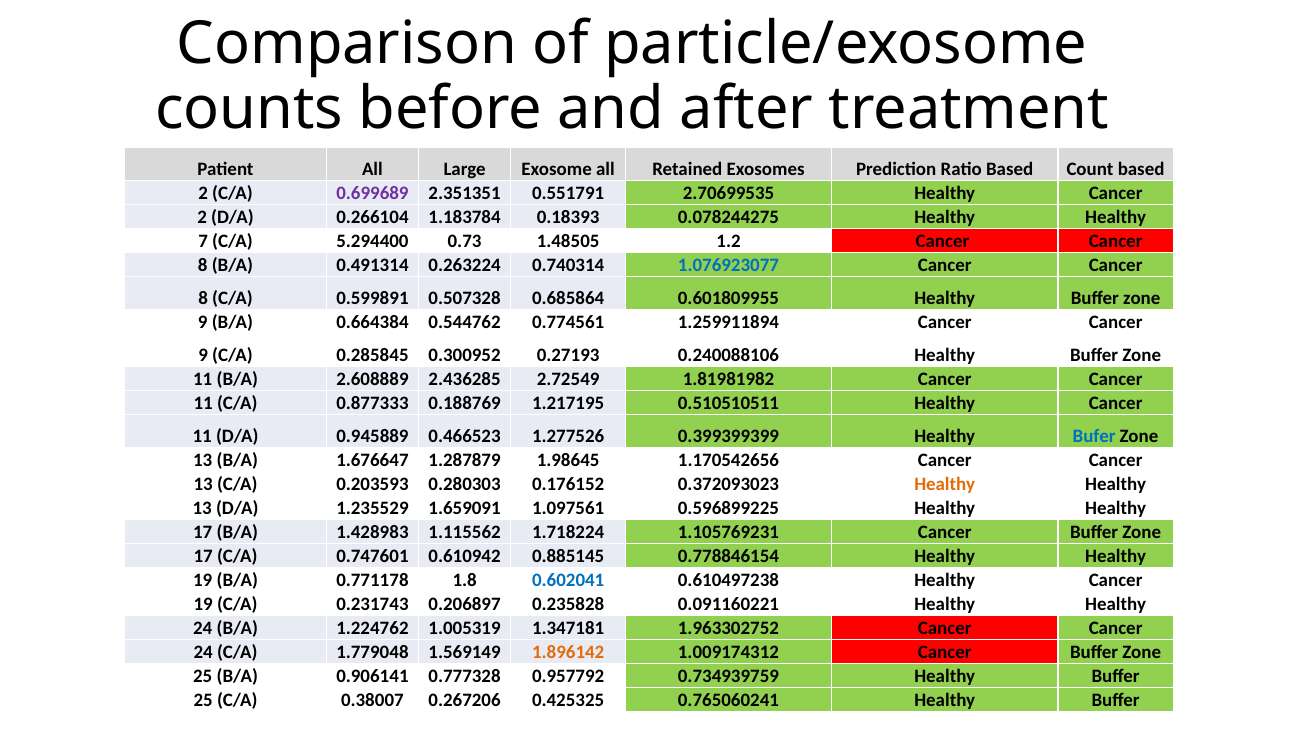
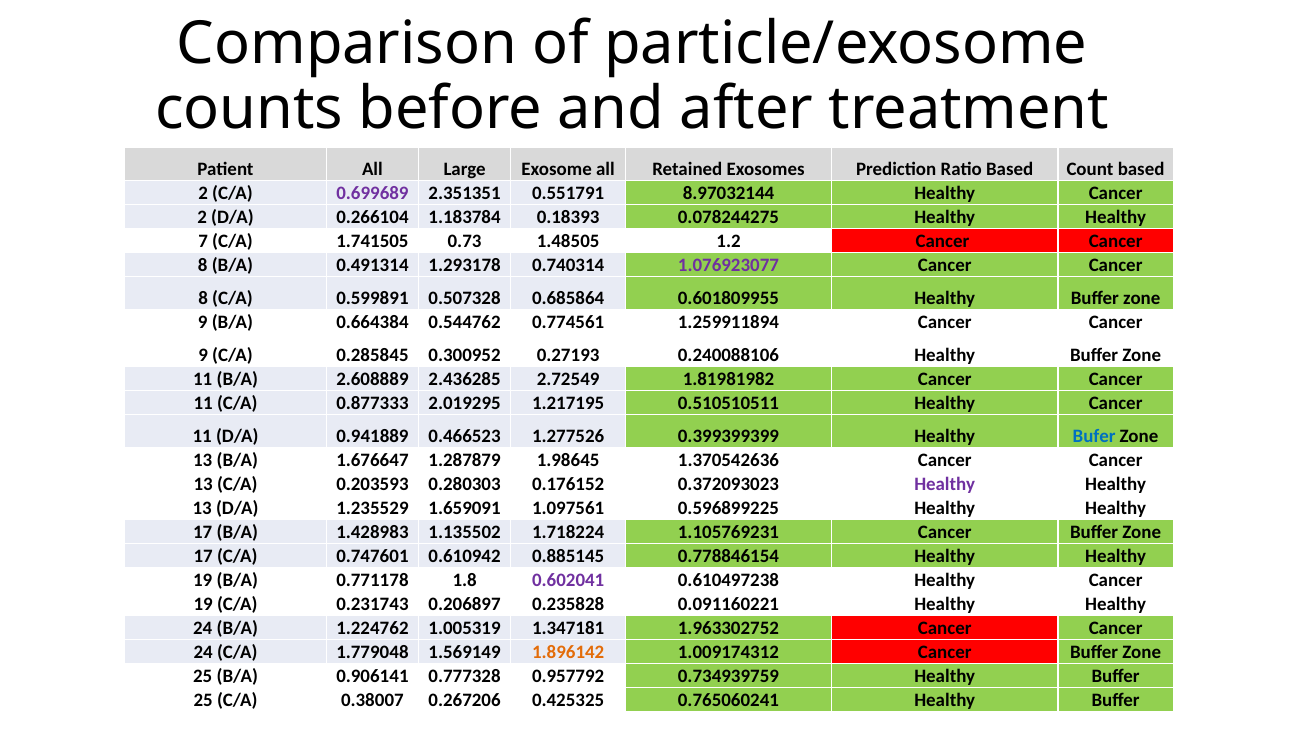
2.70699535: 2.70699535 -> 8.97032144
5.294400: 5.294400 -> 1.741505
0.263224: 0.263224 -> 1.293178
1.076923077 colour: blue -> purple
0.188769: 0.188769 -> 2.019295
0.945889: 0.945889 -> 0.941889
1.170542656: 1.170542656 -> 1.370542636
Healthy at (945, 484) colour: orange -> purple
1.115562: 1.115562 -> 1.135502
0.602041 colour: blue -> purple
